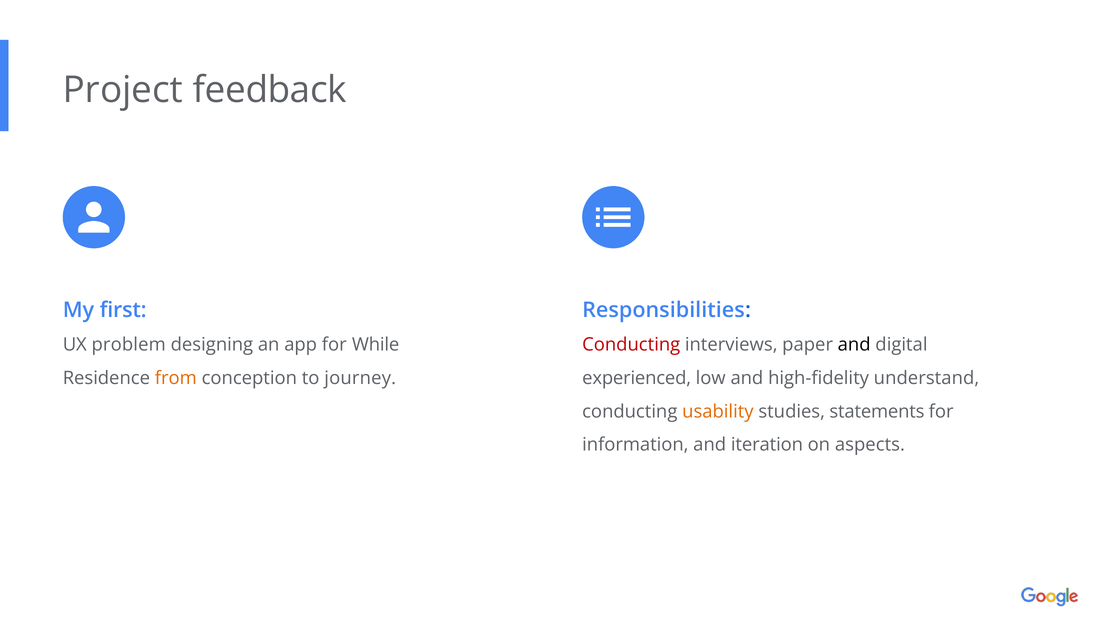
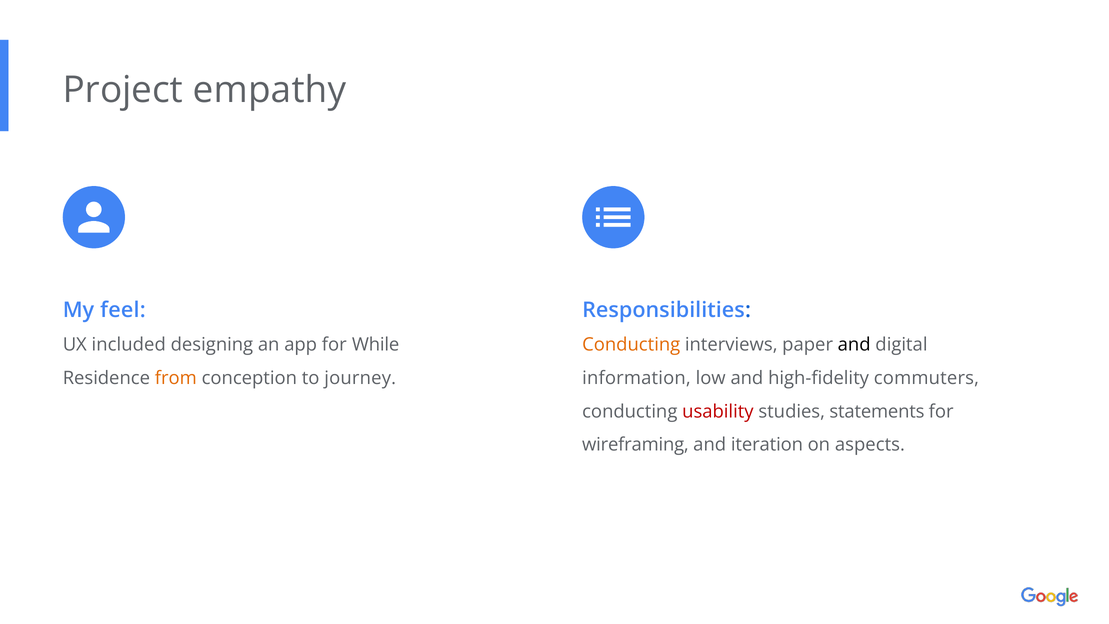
feedback: feedback -> empathy
first: first -> feel
problem: problem -> included
Conducting at (631, 345) colour: red -> orange
experienced: experienced -> information
understand: understand -> commuters
usability colour: orange -> red
information: information -> wireframing
